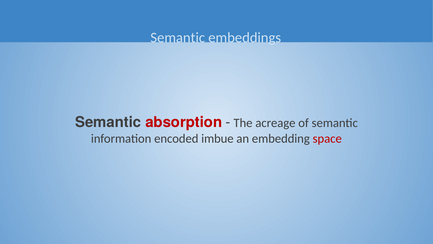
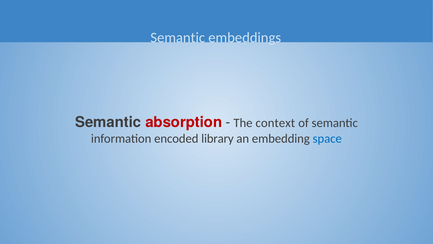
acreage: acreage -> context
imbue: imbue -> library
space colour: red -> blue
